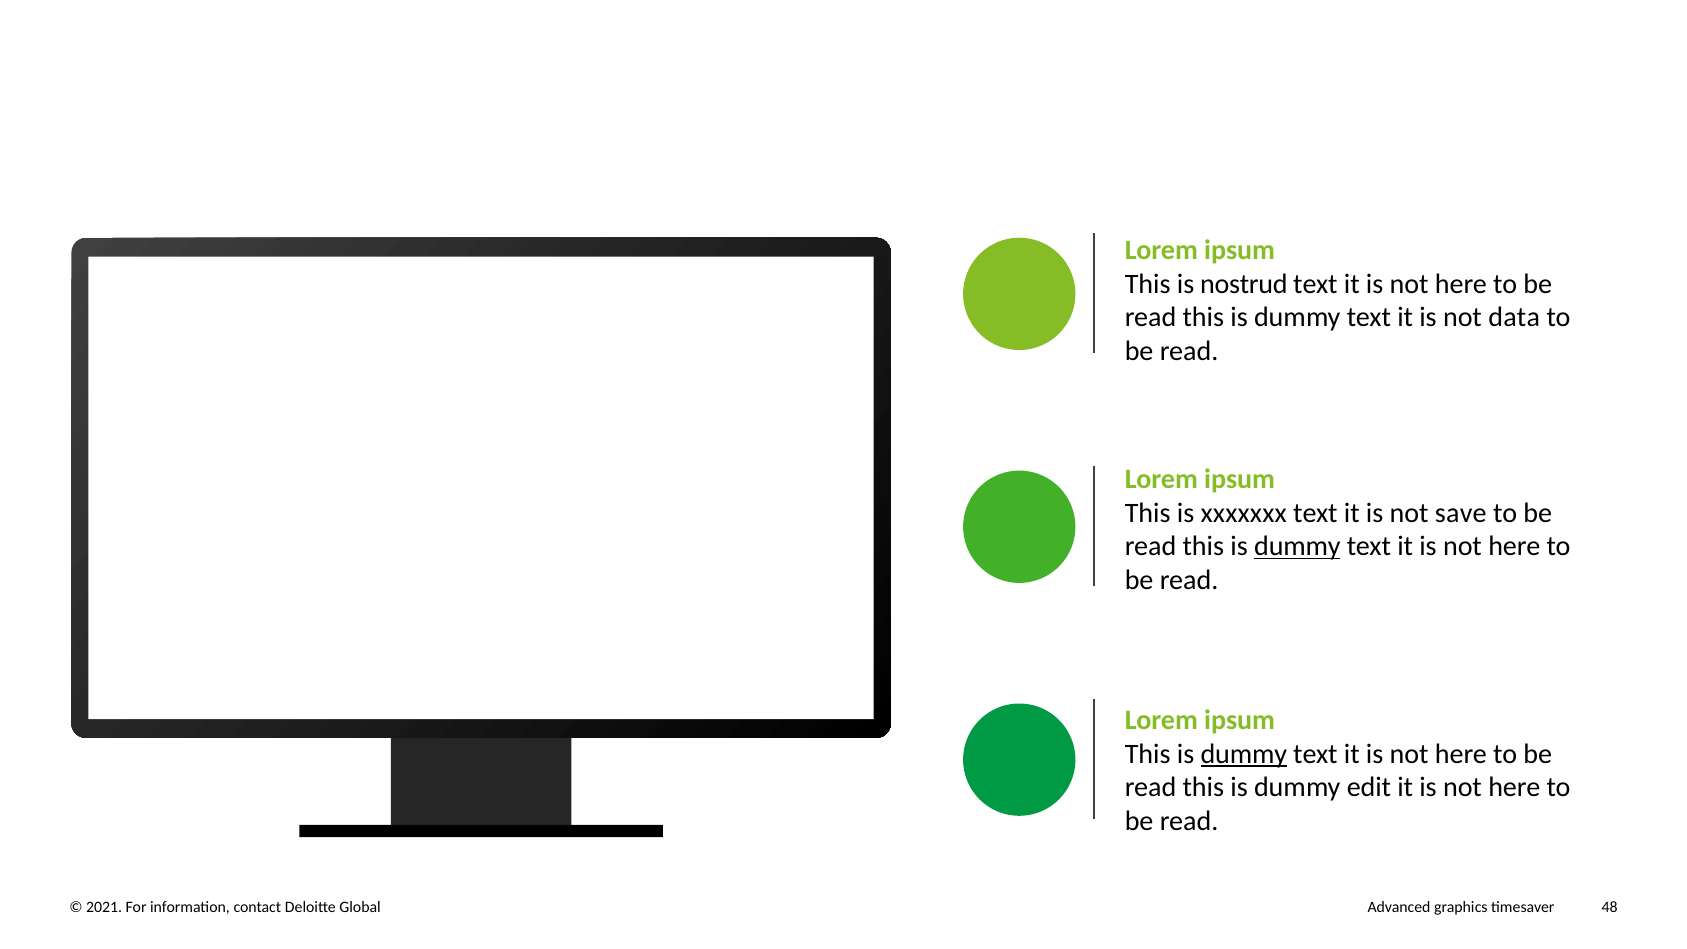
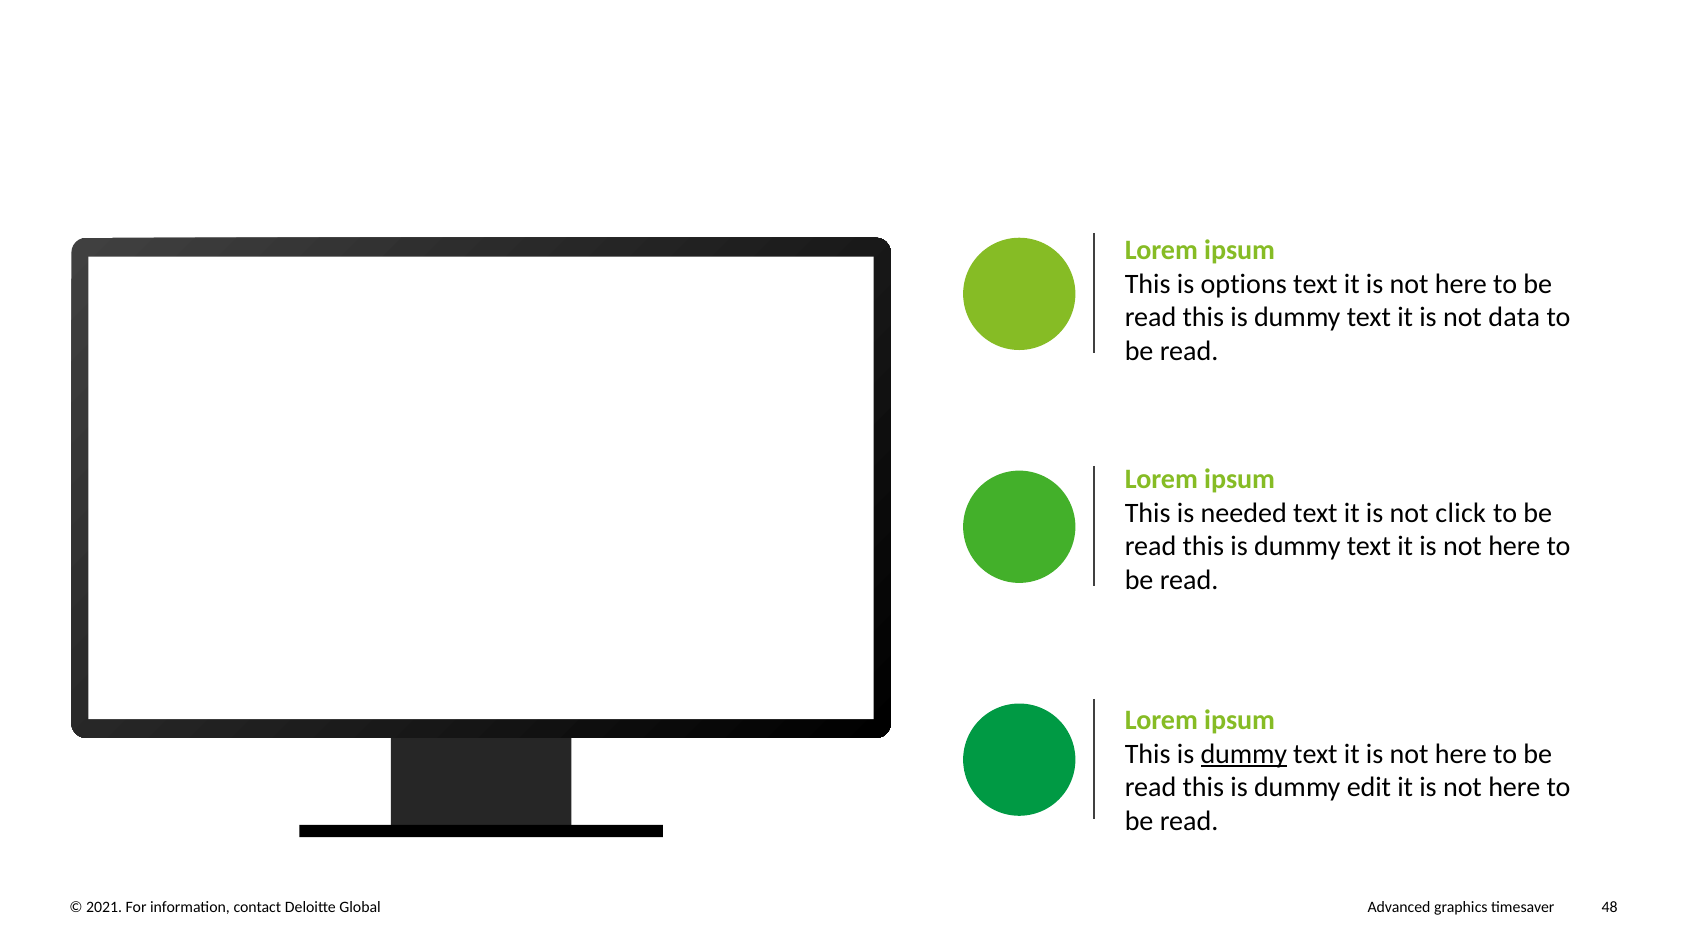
nostrud: nostrud -> options
xxxxxxx: xxxxxxx -> needed
save: save -> click
dummy at (1297, 546) underline: present -> none
